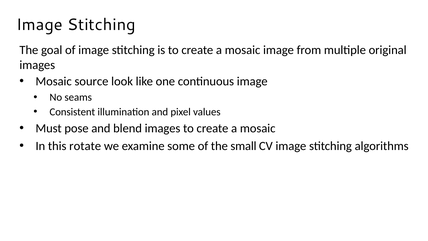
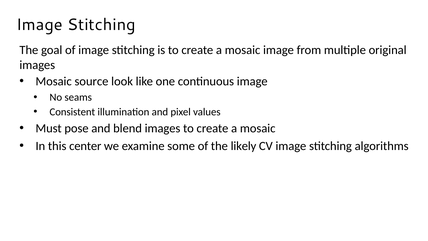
rotate: rotate -> center
small: small -> likely
